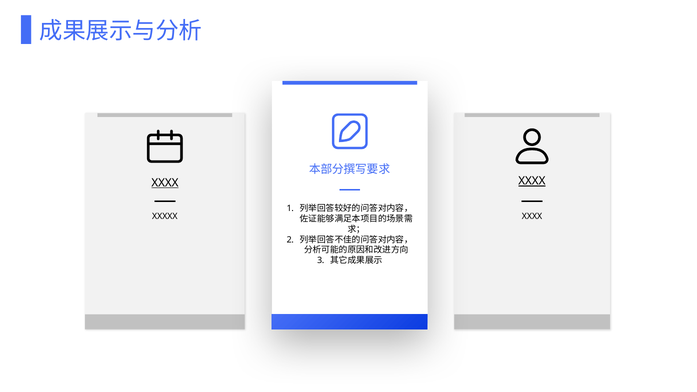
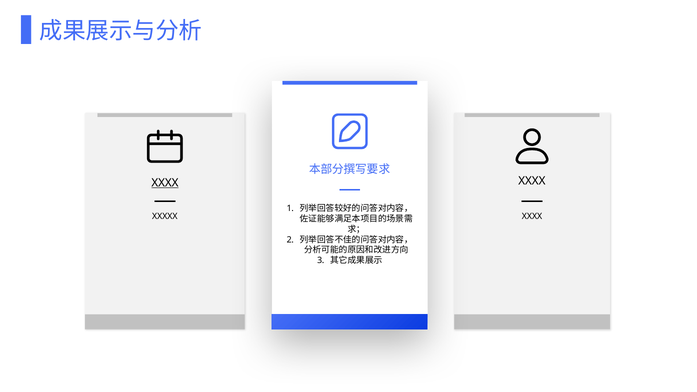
XXXX at (532, 181) underline: present -> none
